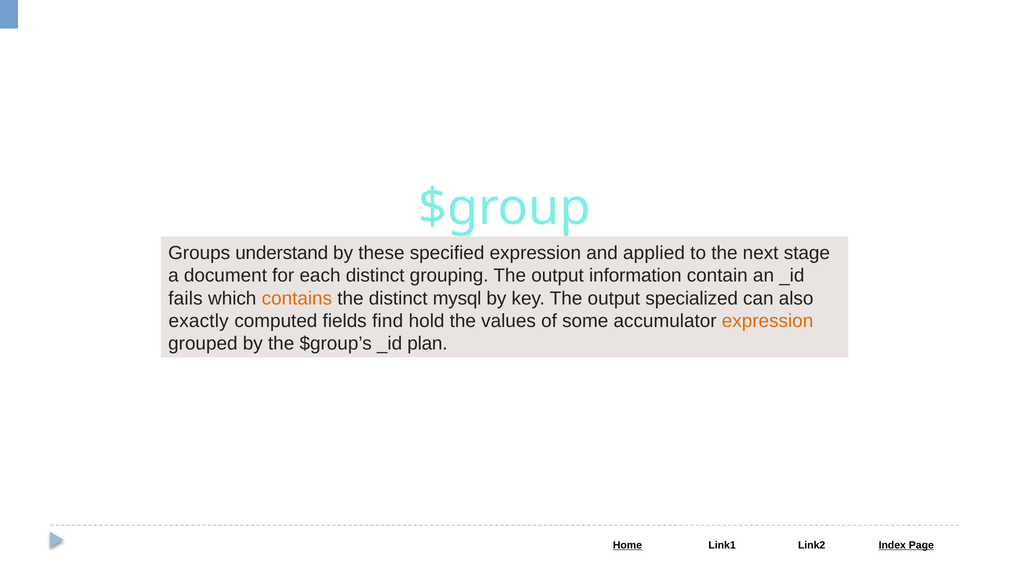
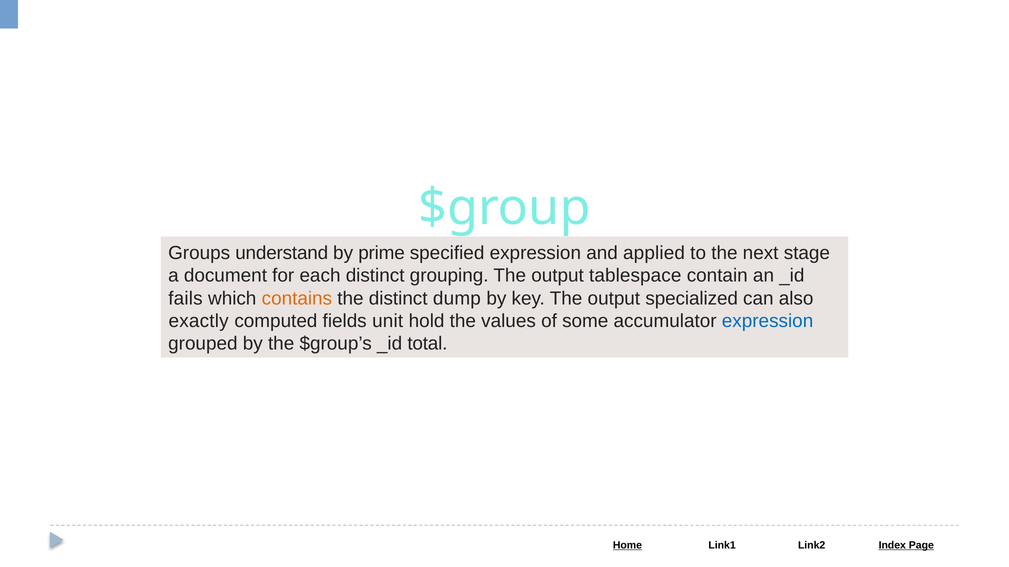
these: these -> prime
information: information -> tablespace
mysql: mysql -> dump
find: find -> unit
expression at (768, 321) colour: orange -> blue
plan: plan -> total
